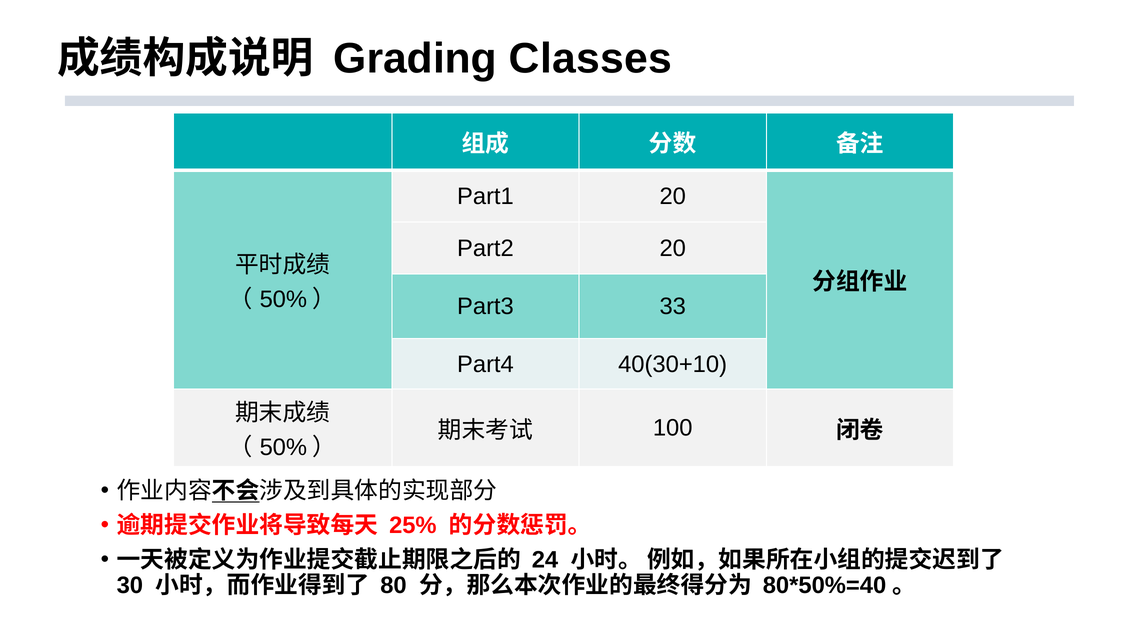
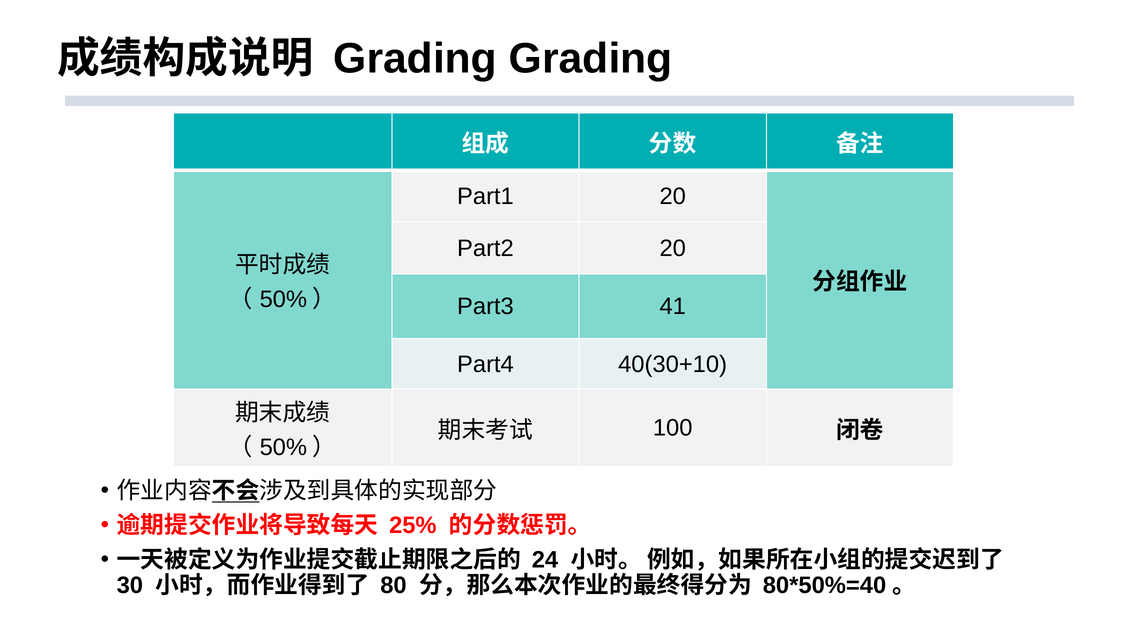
Grading Classes: Classes -> Grading
33: 33 -> 41
